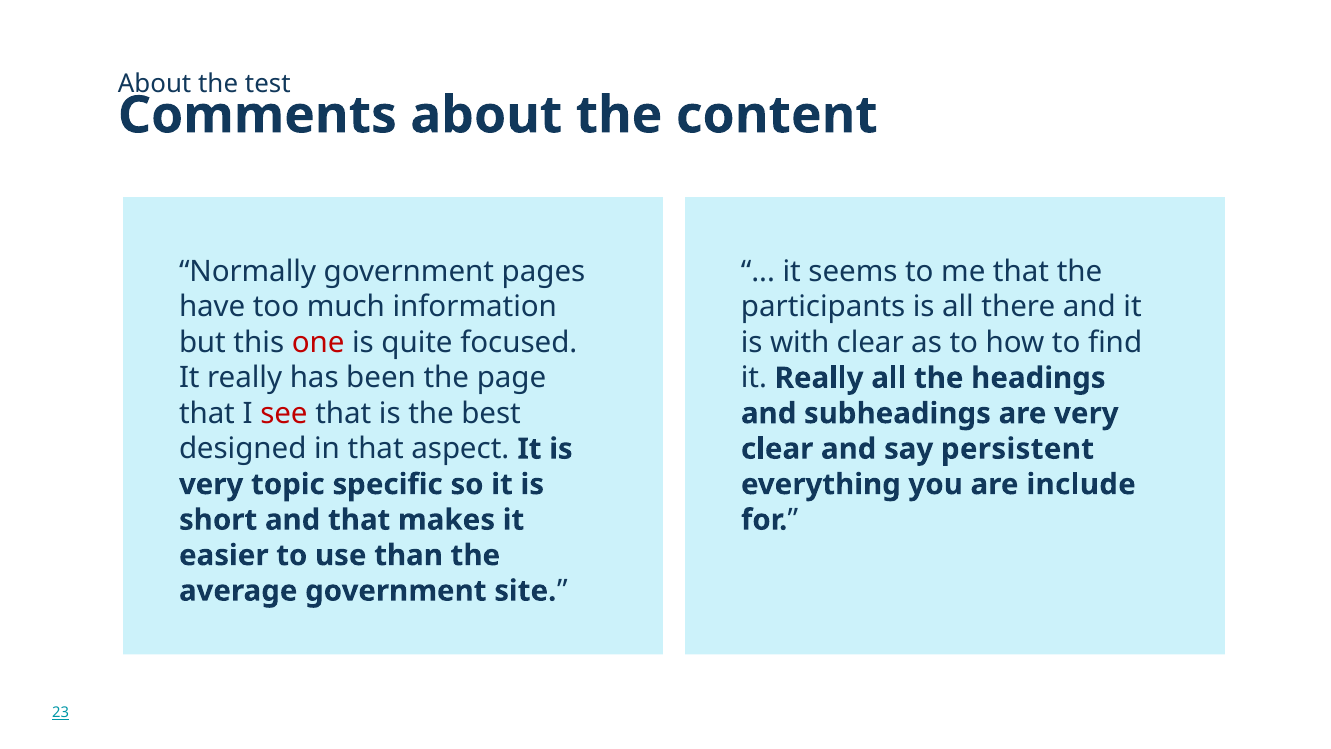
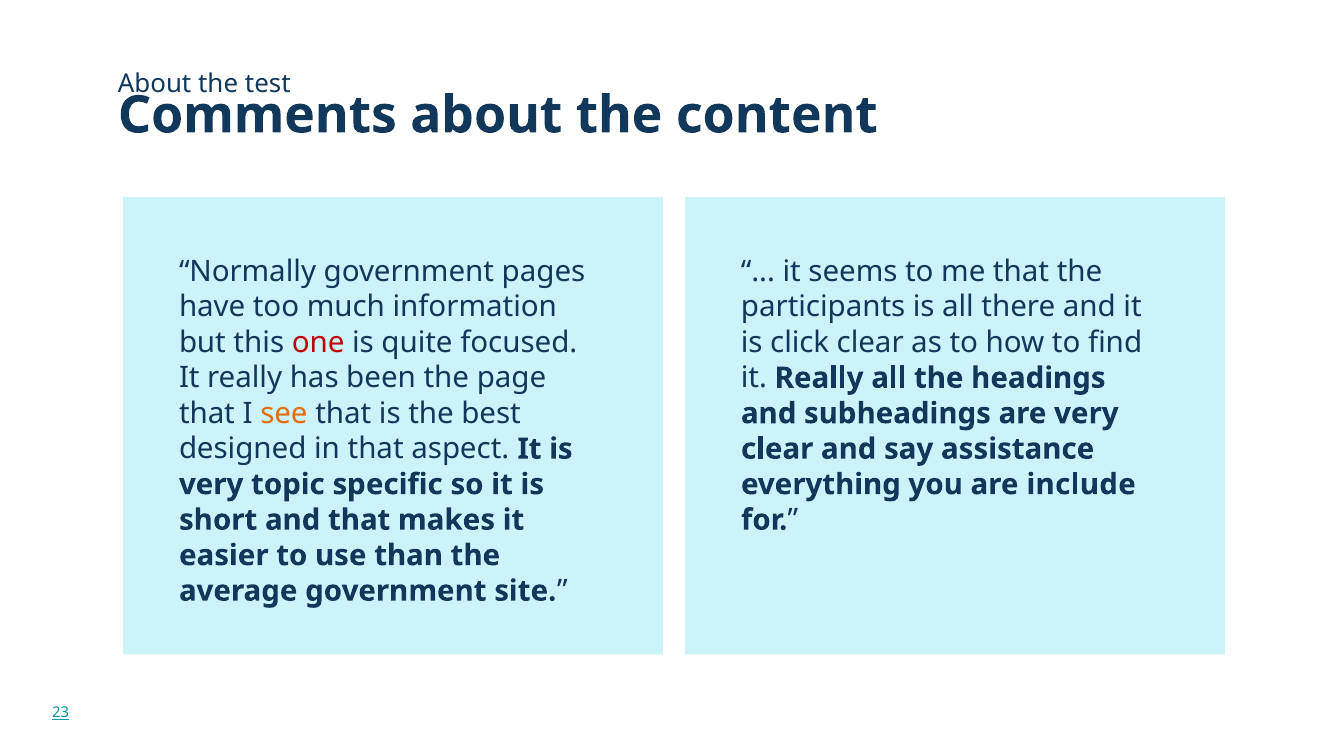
with: with -> click
see colour: red -> orange
persistent: persistent -> assistance
